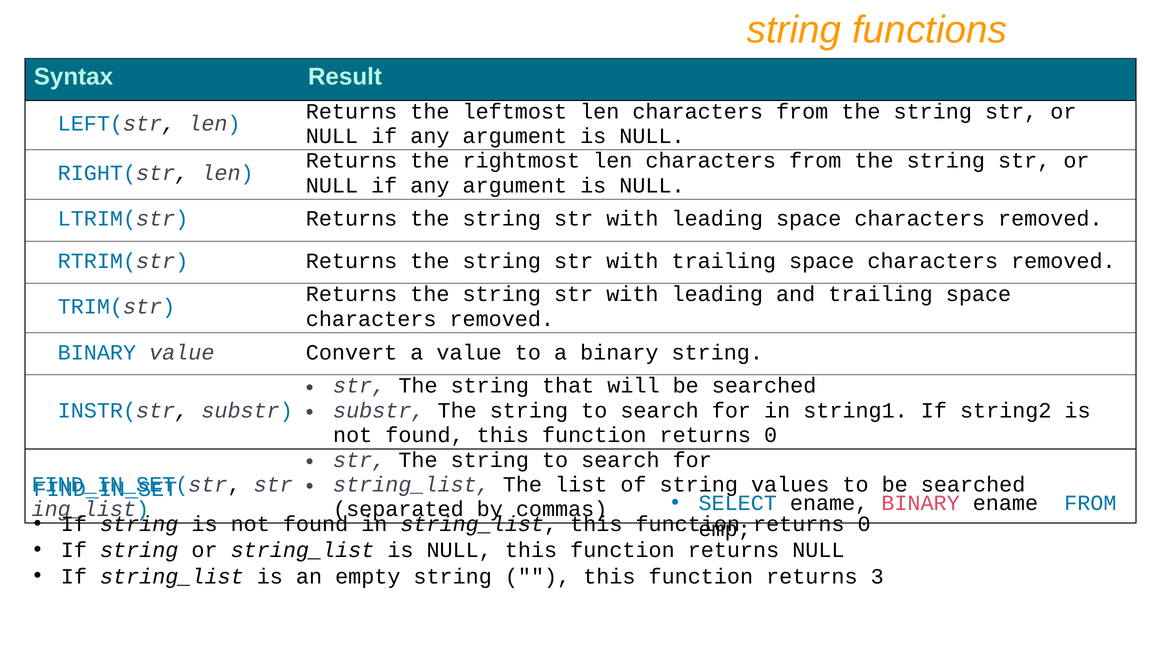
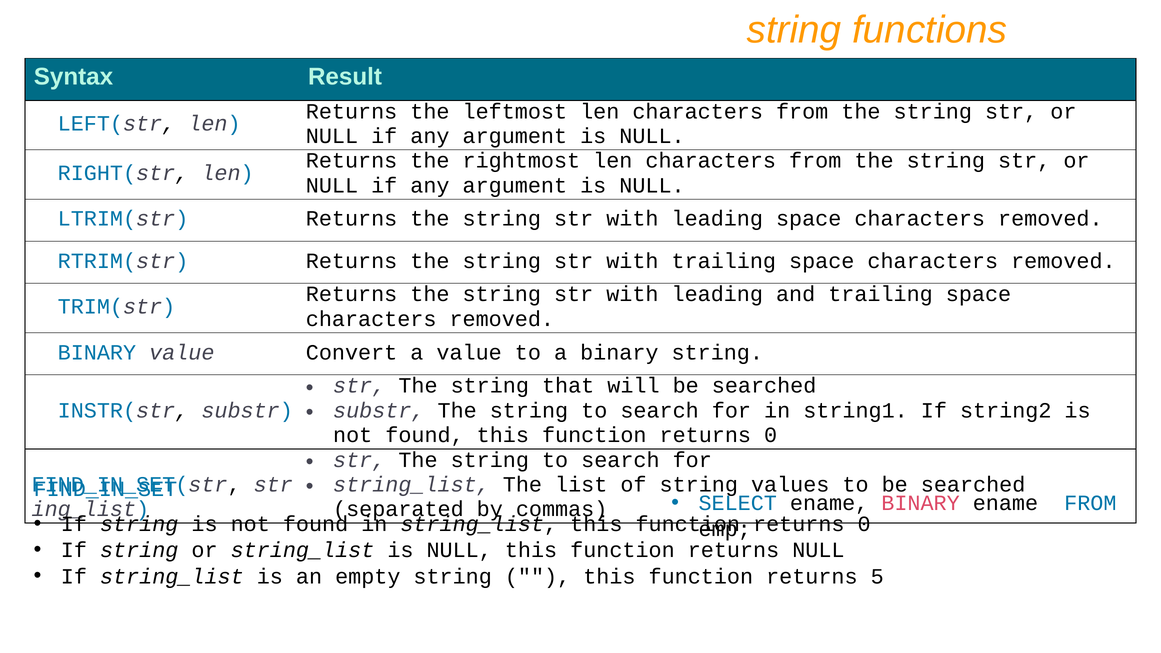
3: 3 -> 5
